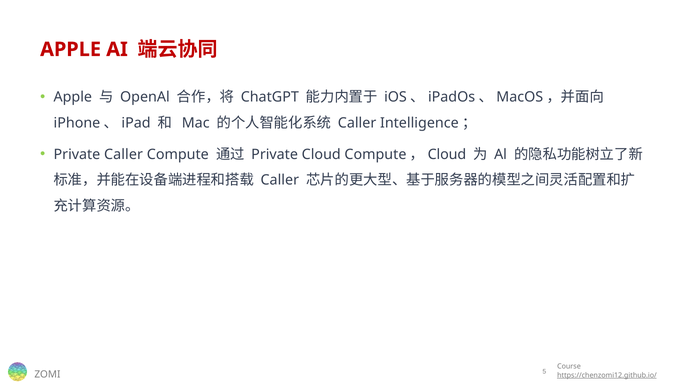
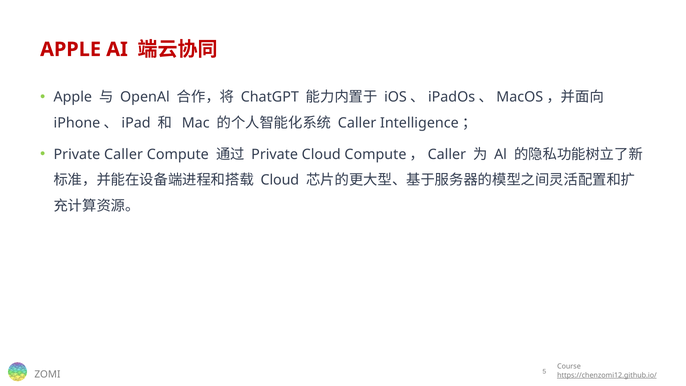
Cloud at (447, 154): Cloud -> Caller
Caller at (280, 180): Caller -> Cloud
